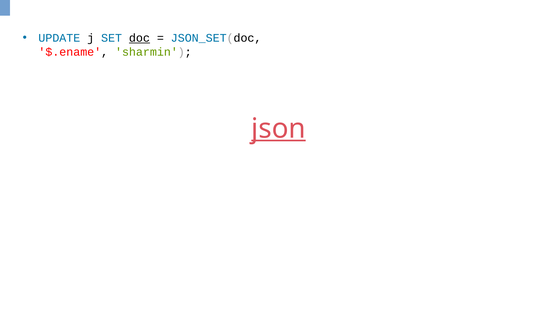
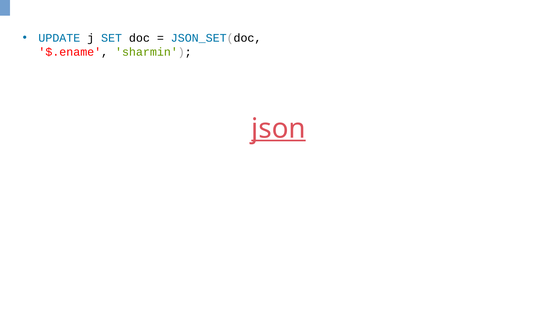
doc underline: present -> none
